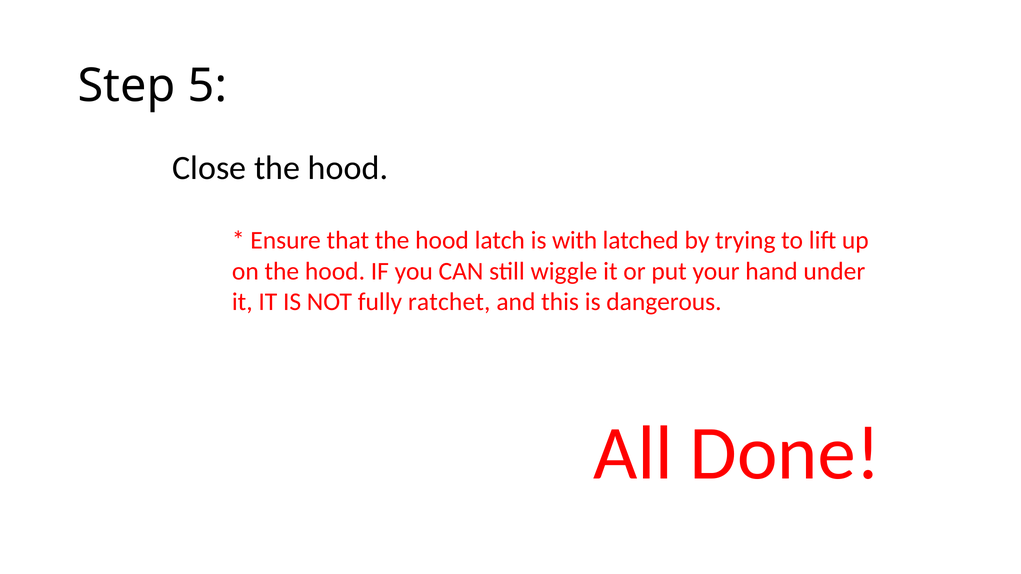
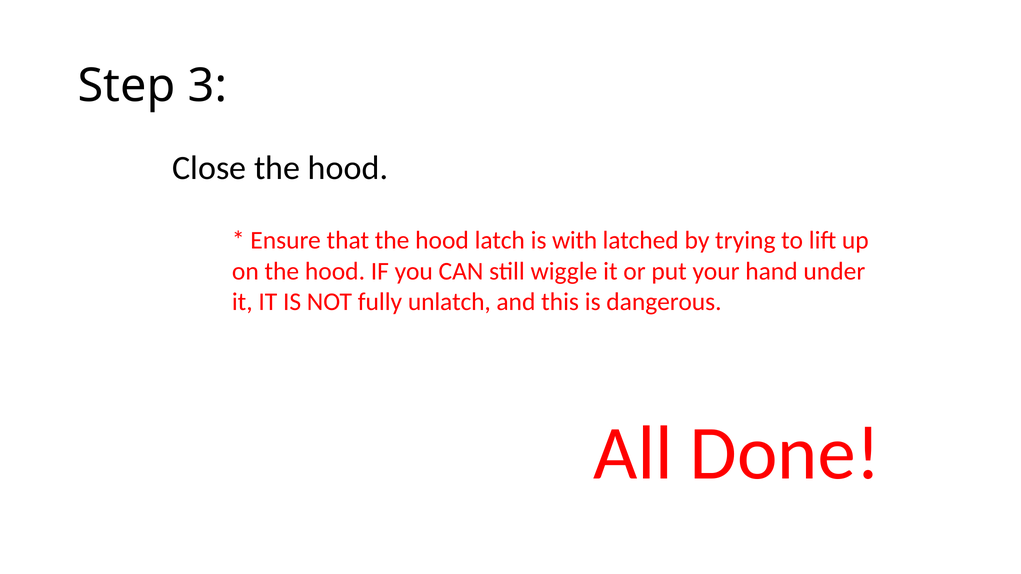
5: 5 -> 3
ratchet: ratchet -> unlatch
